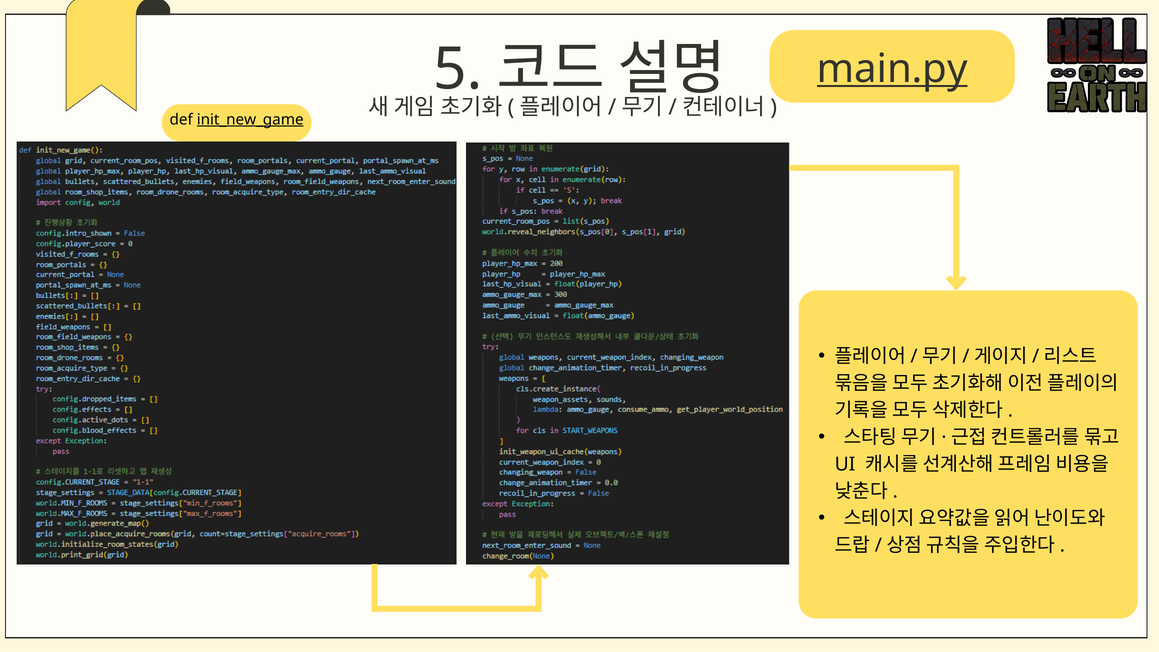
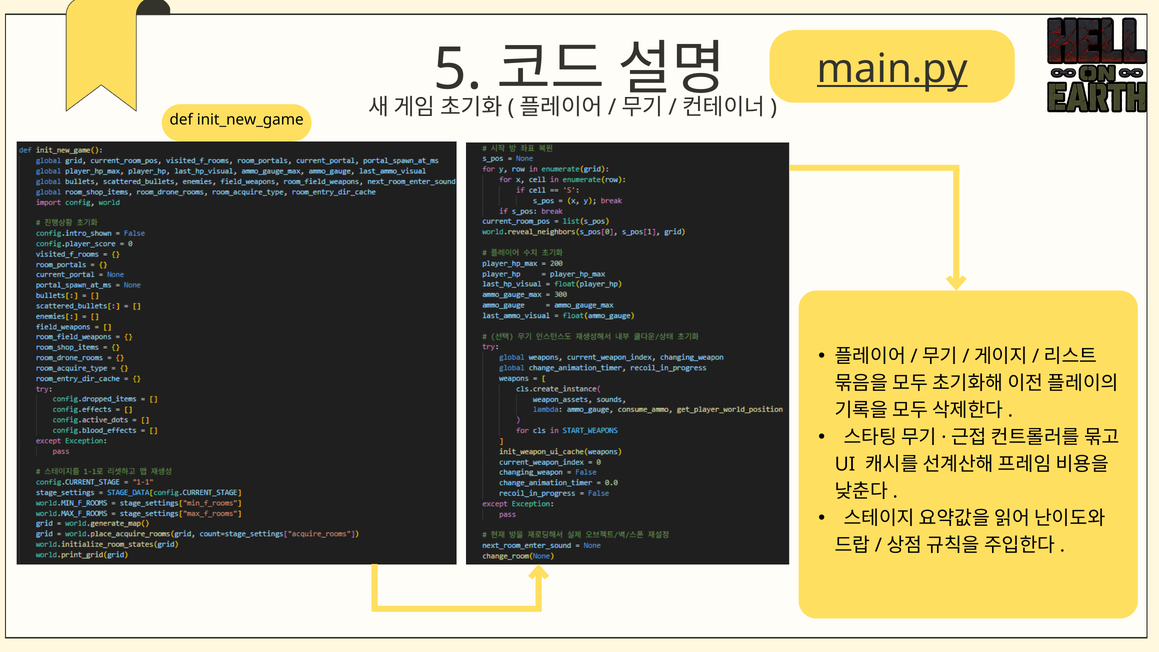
init_new_game underline: present -> none
